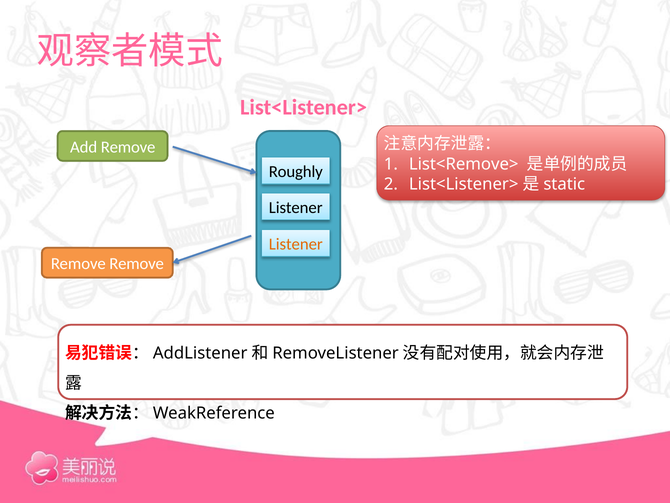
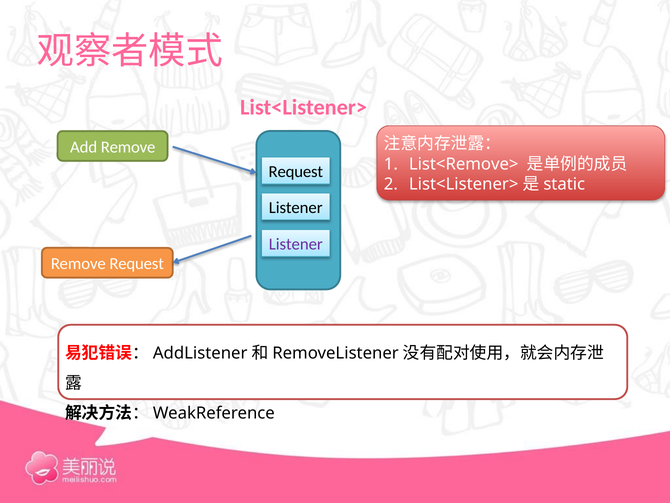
Roughly at (296, 172): Roughly -> Request
Listener at (296, 244) colour: orange -> purple
Remove at (137, 264): Remove -> Request
